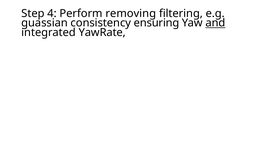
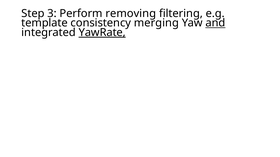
4: 4 -> 3
guassian: guassian -> template
ensuring: ensuring -> merging
YawRate underline: none -> present
